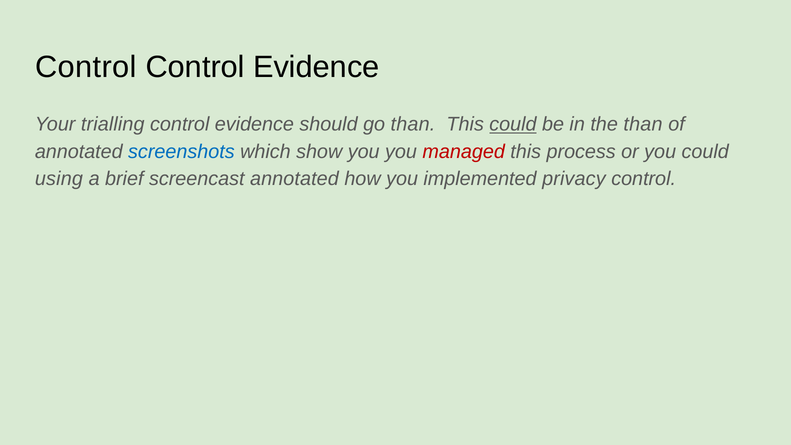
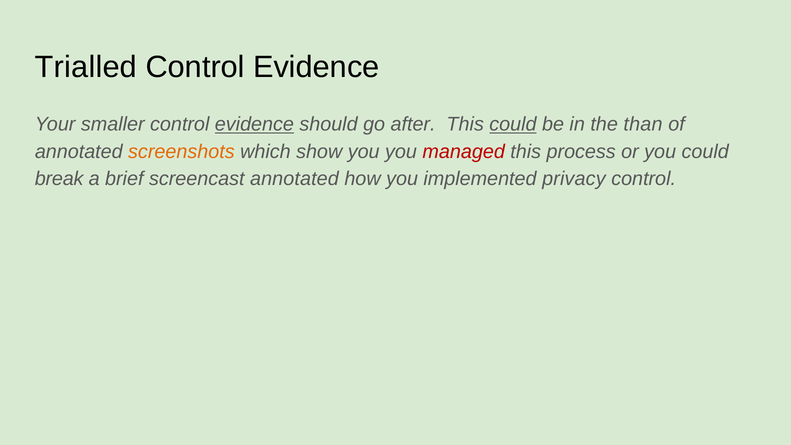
Control at (86, 67): Control -> Trialled
trialling: trialling -> smaller
evidence at (254, 124) underline: none -> present
go than: than -> after
screenshots colour: blue -> orange
using: using -> break
